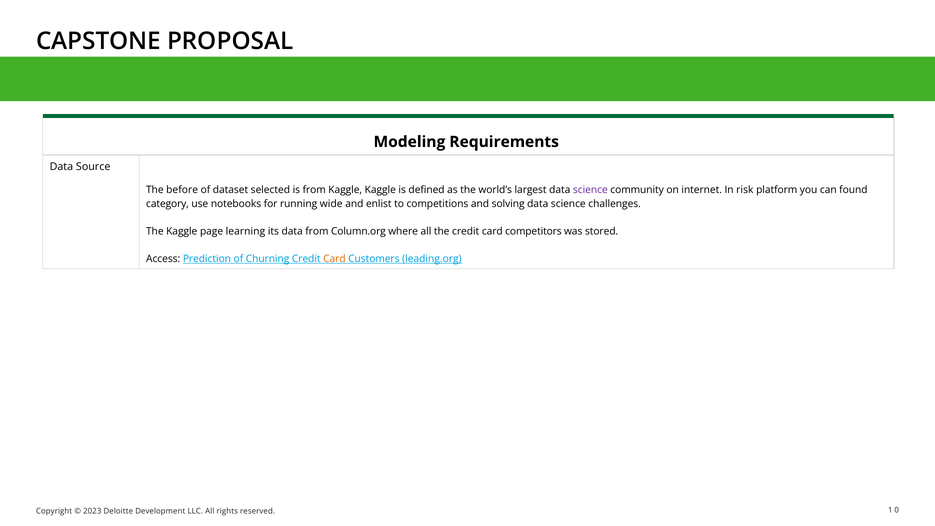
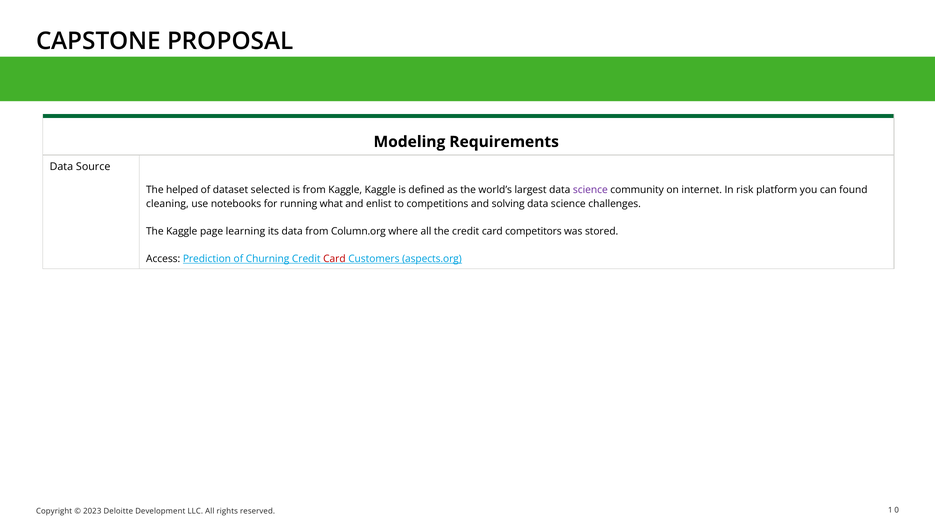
before: before -> helped
category: category -> cleaning
wide: wide -> what
Card at (334, 259) colour: orange -> red
leading.org: leading.org -> aspects.org
